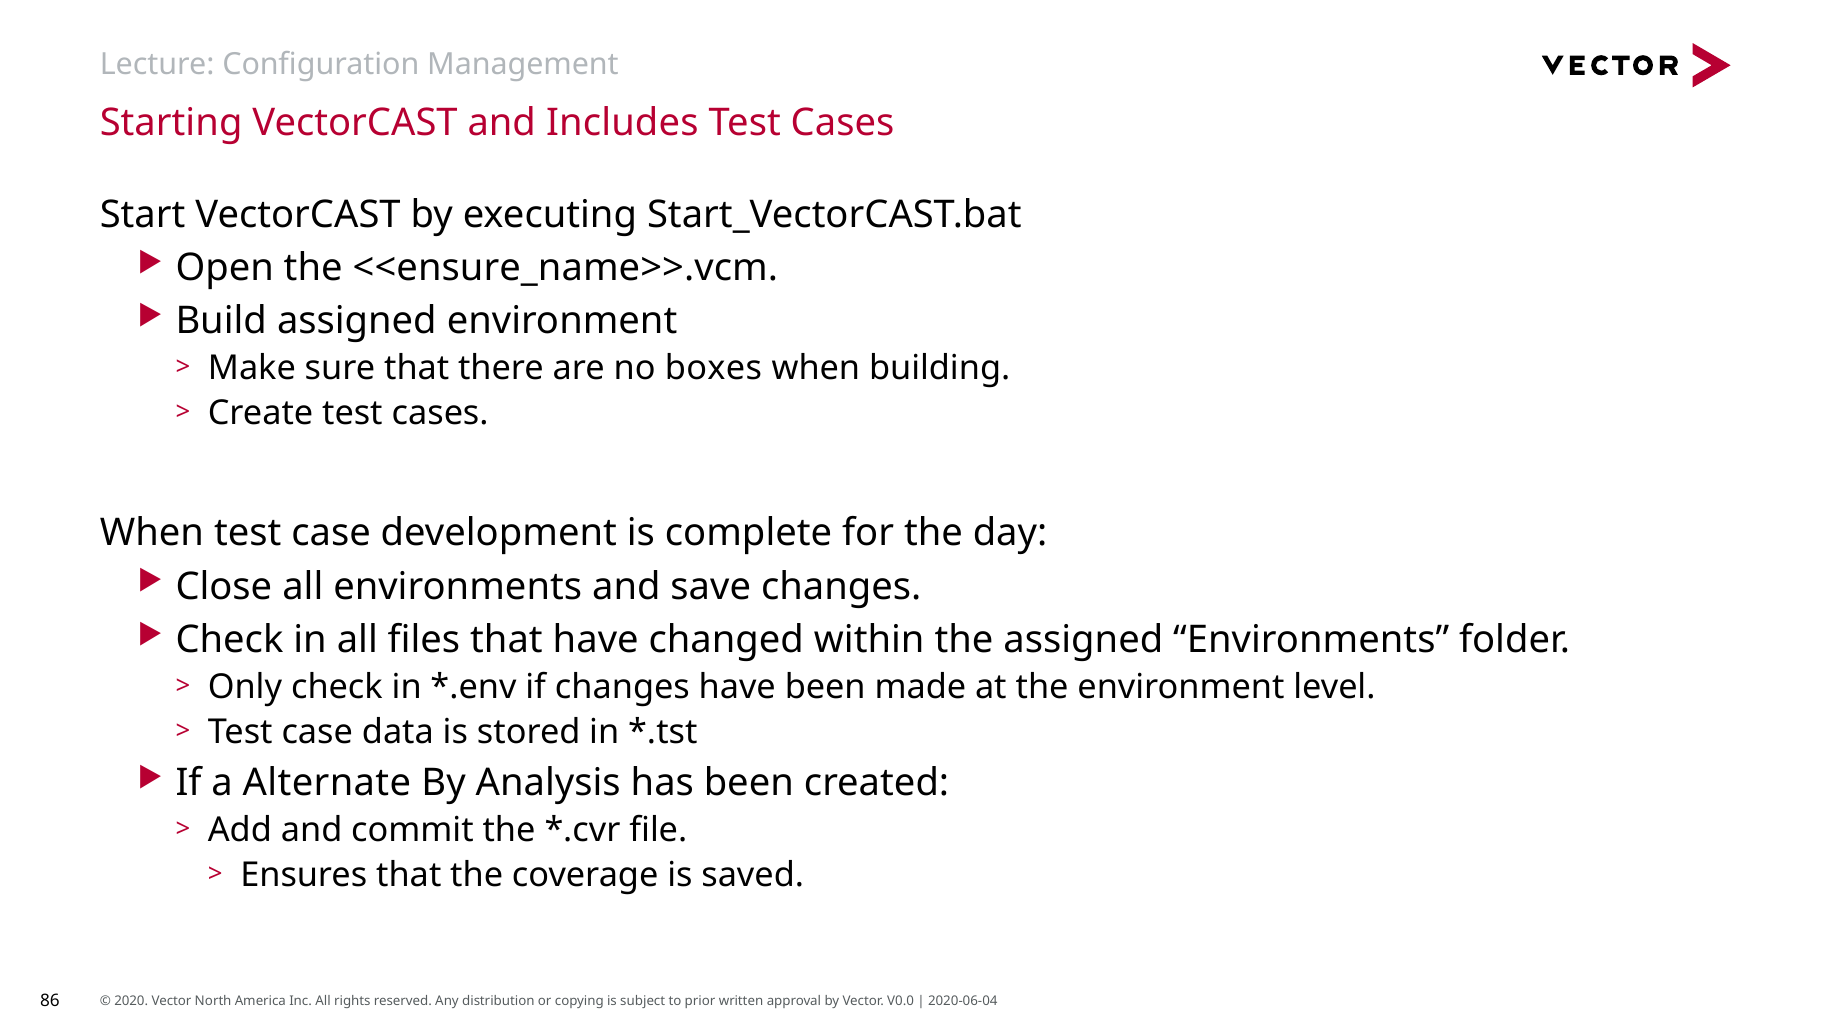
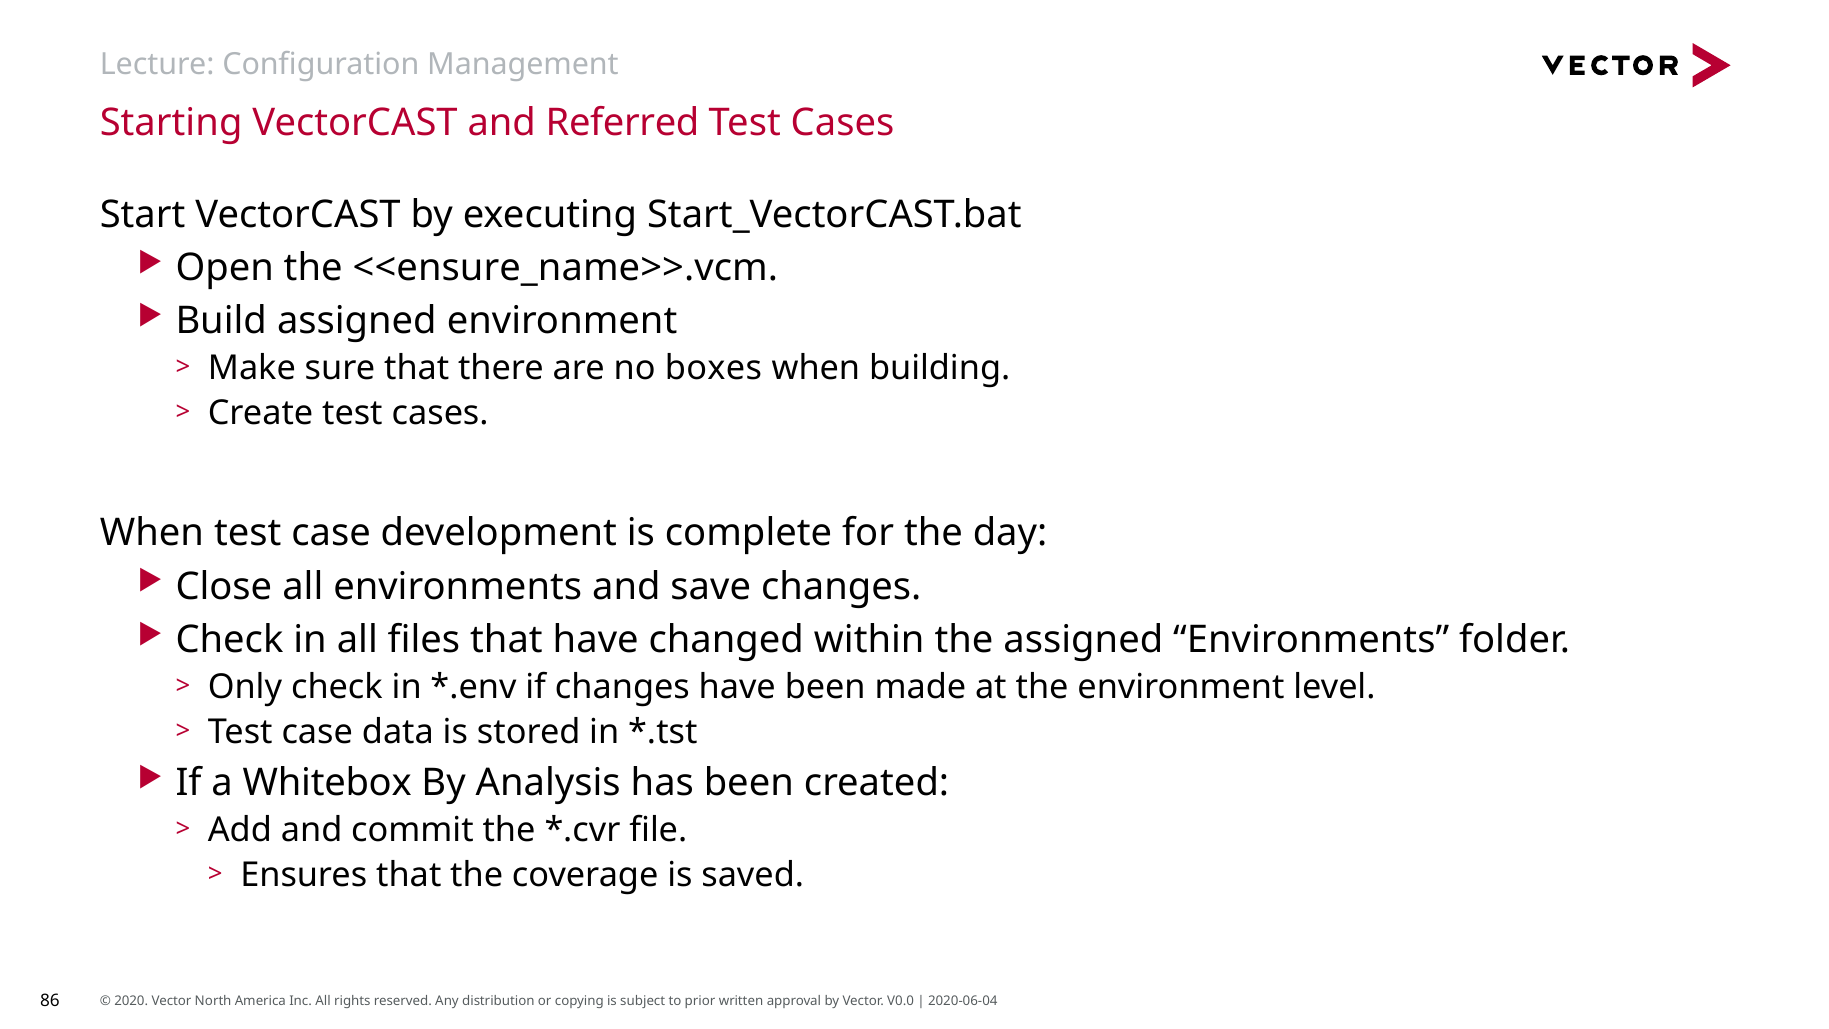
Includes: Includes -> Referred
Alternate: Alternate -> Whitebox
